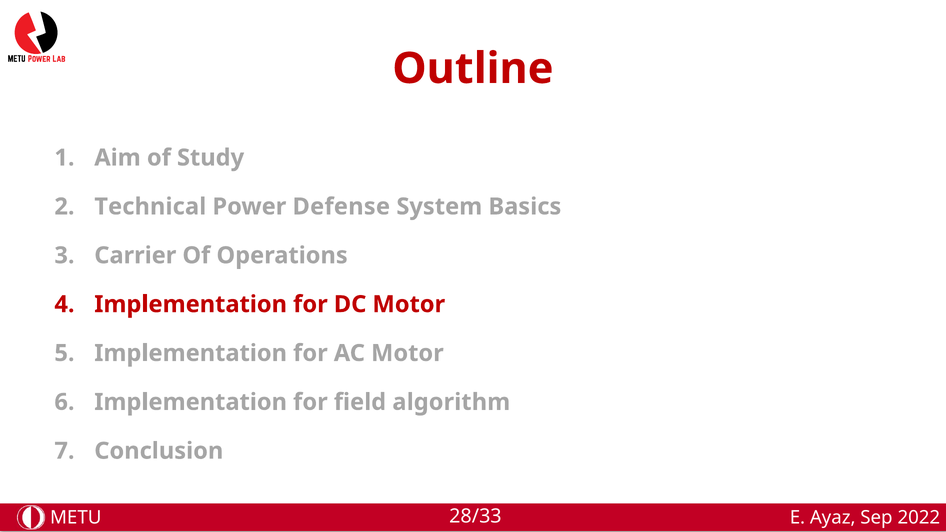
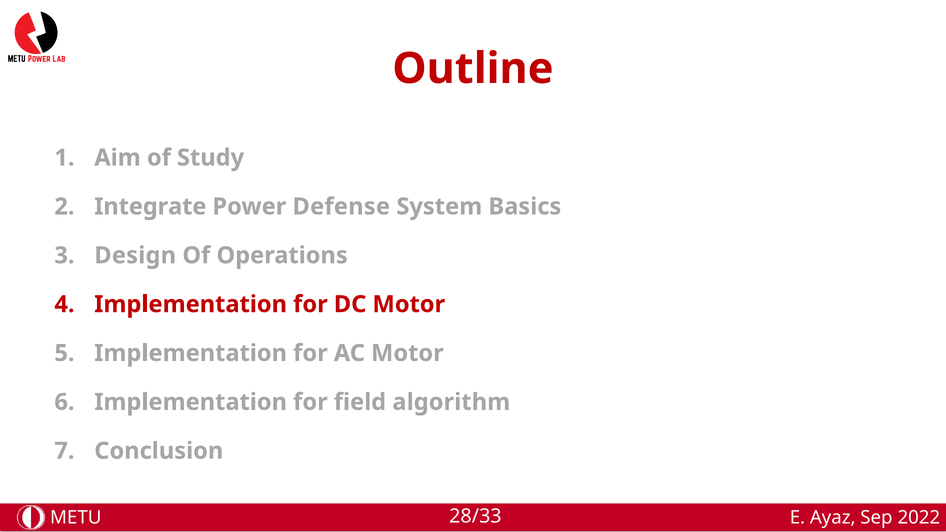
Technical: Technical -> Integrate
Carrier: Carrier -> Design
